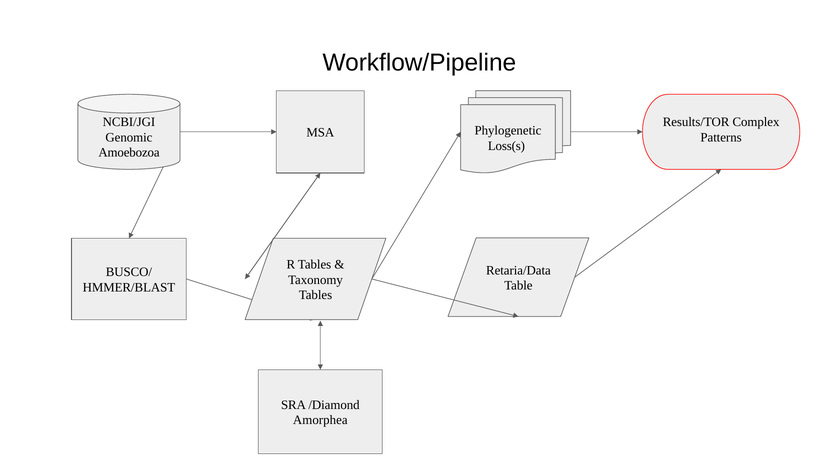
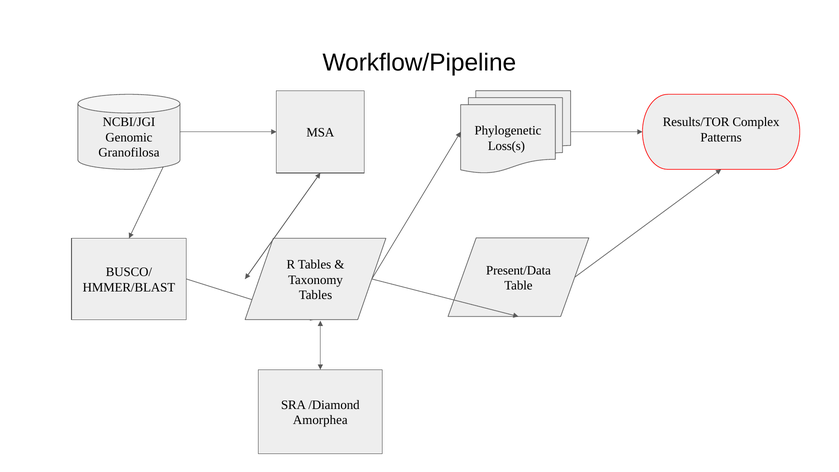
Amoebozoa: Amoebozoa -> Granofilosa
Retaria/Data: Retaria/Data -> Present/Data
